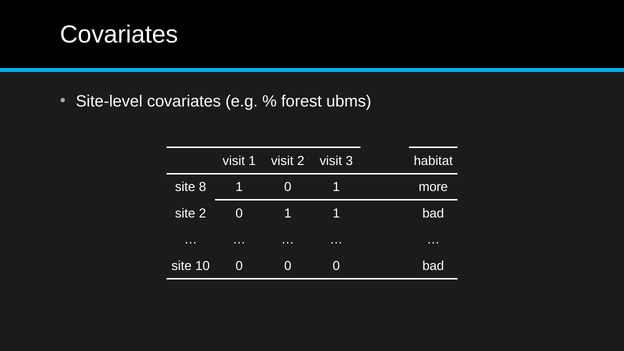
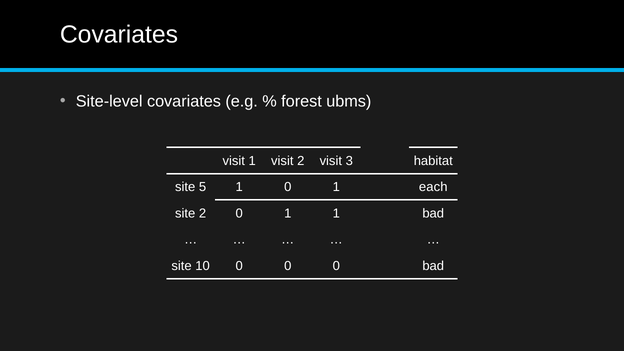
8: 8 -> 5
more: more -> each
